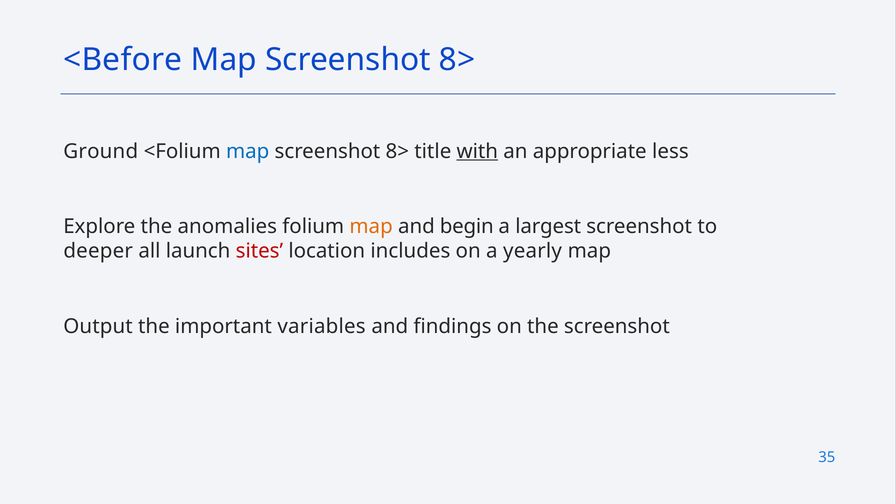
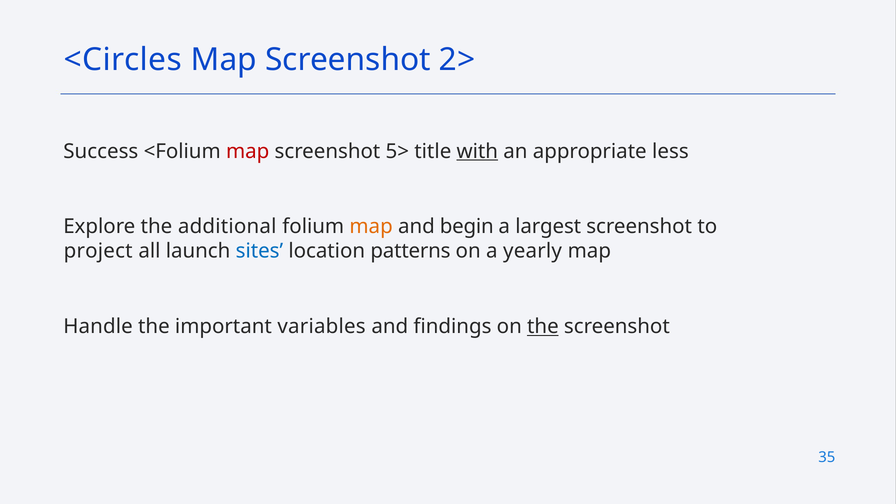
<Before: <Before -> <Circles
8> at (457, 60): 8> -> 2>
Ground: Ground -> Success
map at (248, 151) colour: blue -> red
8> at (397, 151): 8> -> 5>
anomalies: anomalies -> additional
deeper: deeper -> project
sites colour: red -> blue
includes: includes -> patterns
Output: Output -> Handle
the at (543, 327) underline: none -> present
